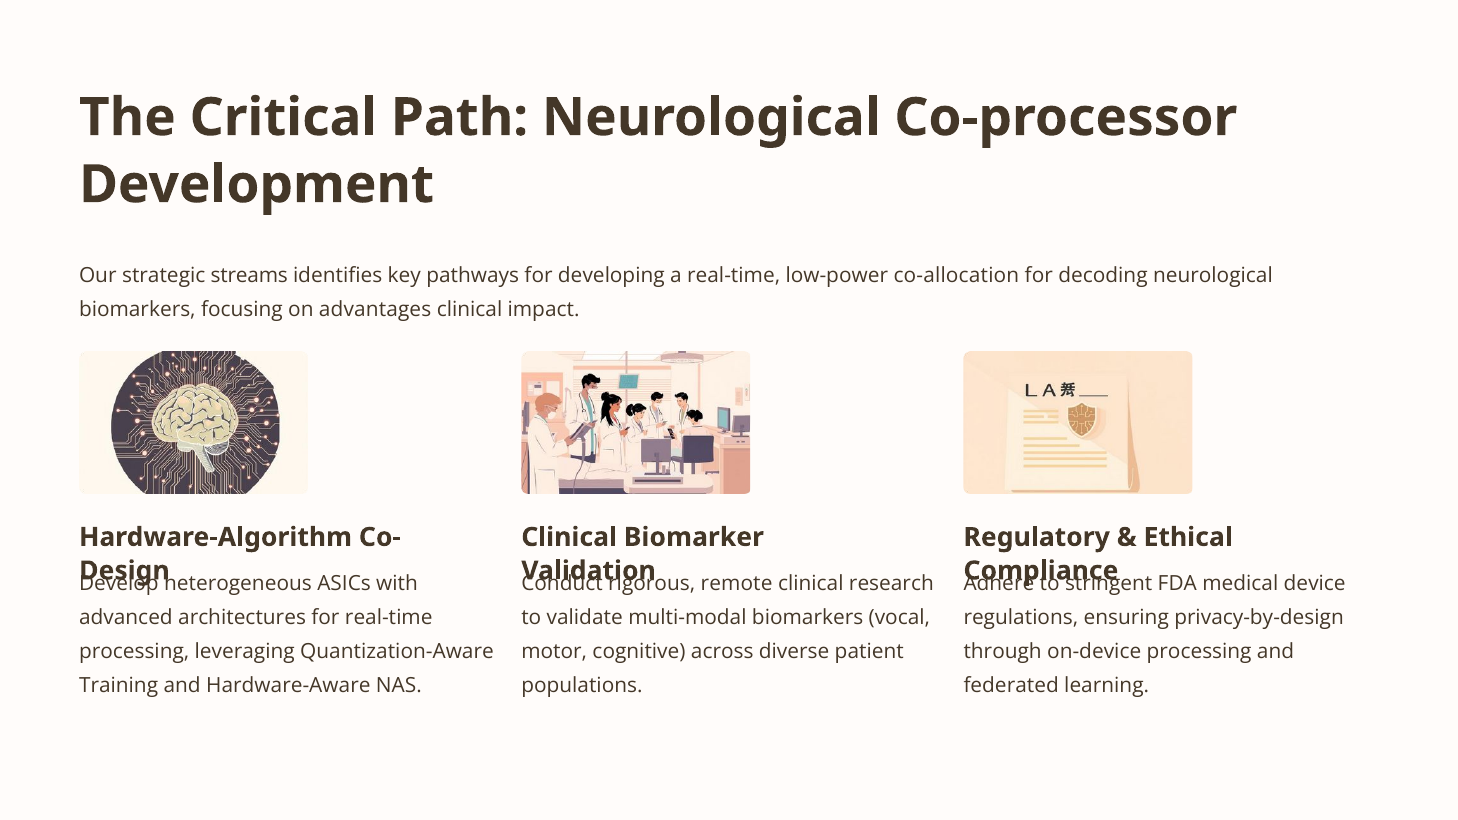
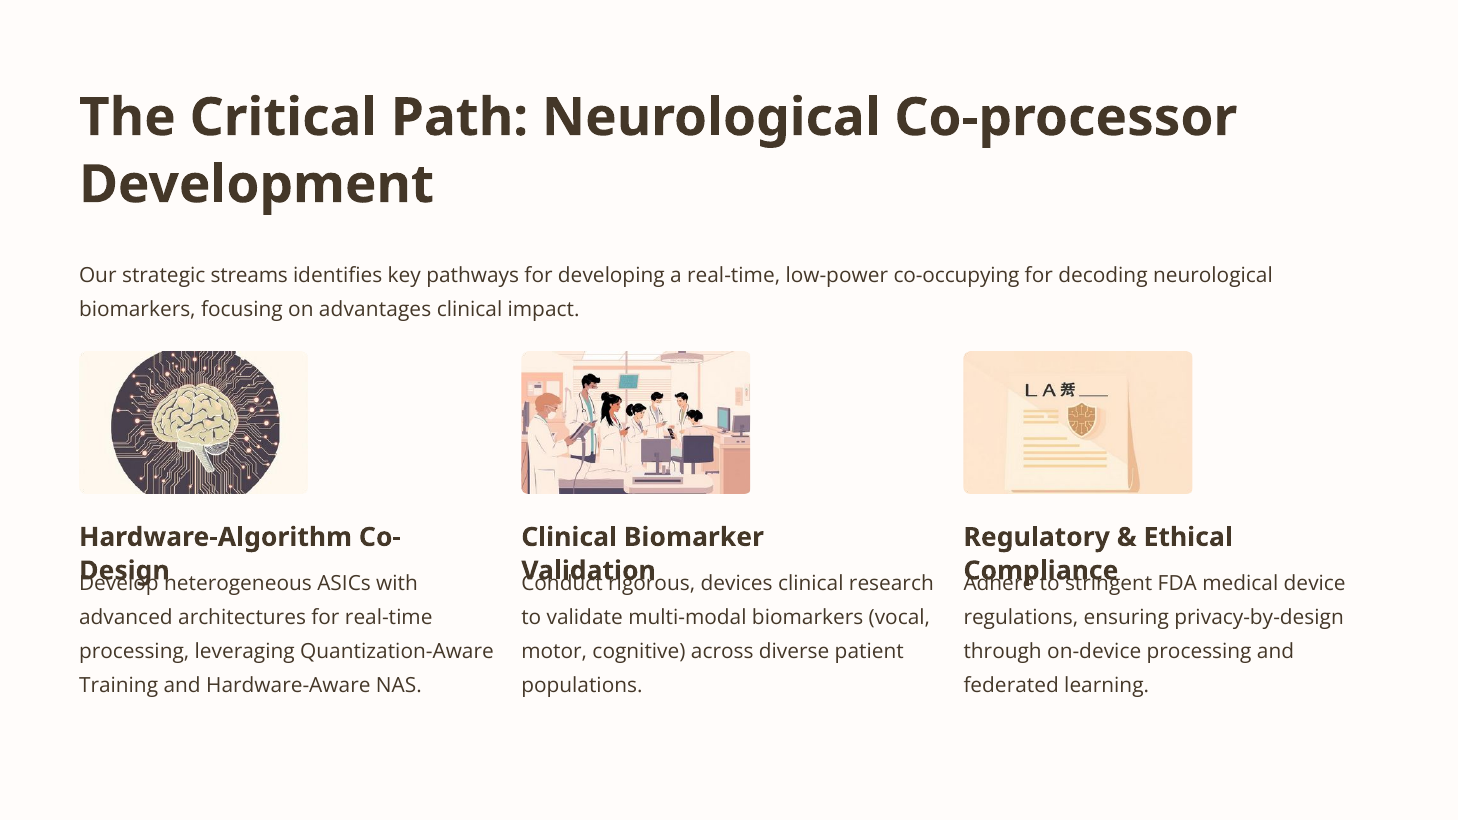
co-allocation: co-allocation -> co-occupying
remote: remote -> devices
